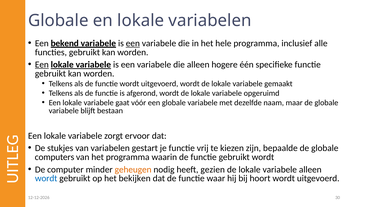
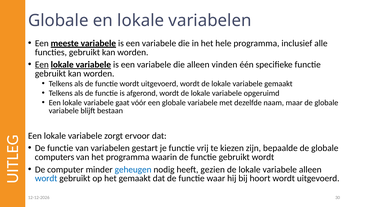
bekend: bekend -> meeste
een at (133, 43) underline: present -> none
hogere: hogere -> vinden
stukjes at (60, 148): stukjes -> functie
geheugen colour: orange -> blue
het bekijken: bekijken -> gemaakt
